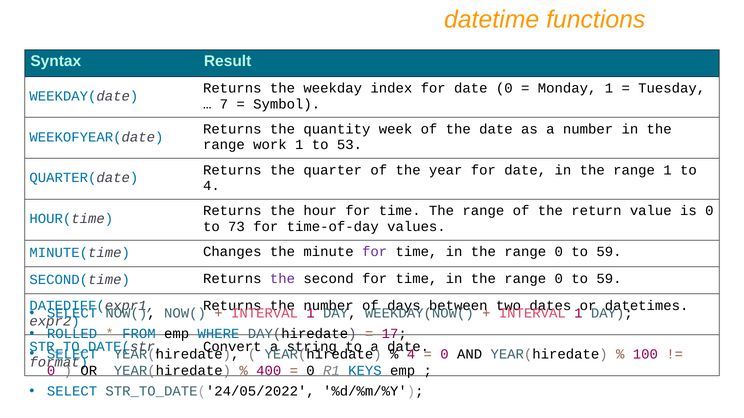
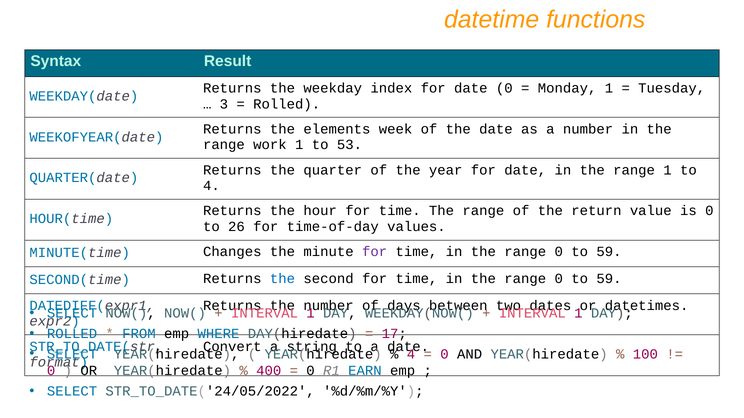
7: 7 -> 3
Symbol at (287, 104): Symbol -> Rolled
quantity: quantity -> elements
73: 73 -> 26
the at (283, 279) colour: purple -> blue
KEYS: KEYS -> EARN
